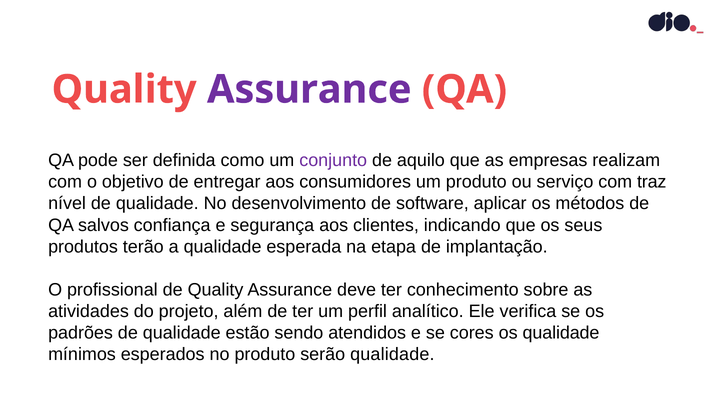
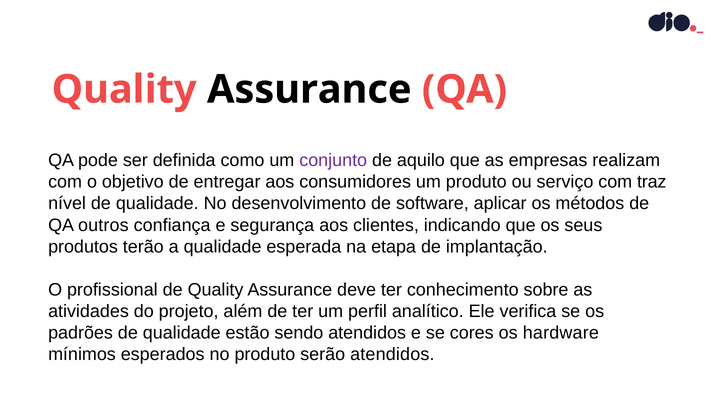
Assurance at (309, 89) colour: purple -> black
salvos: salvos -> outros
os qualidade: qualidade -> hardware
serão qualidade: qualidade -> atendidos
